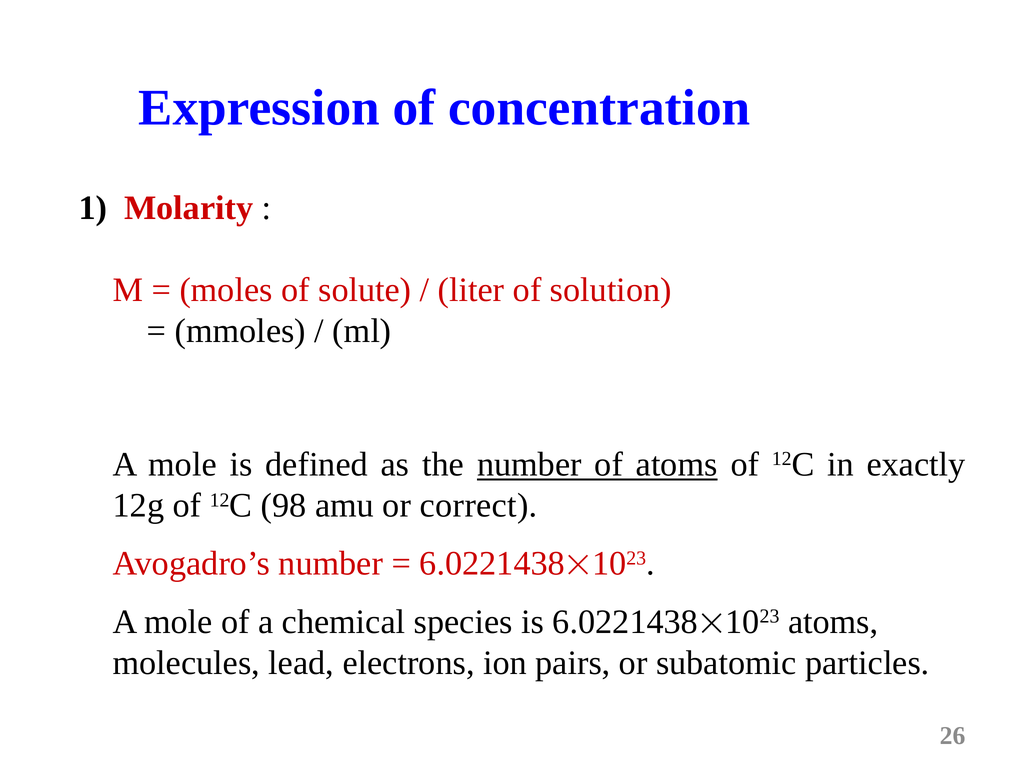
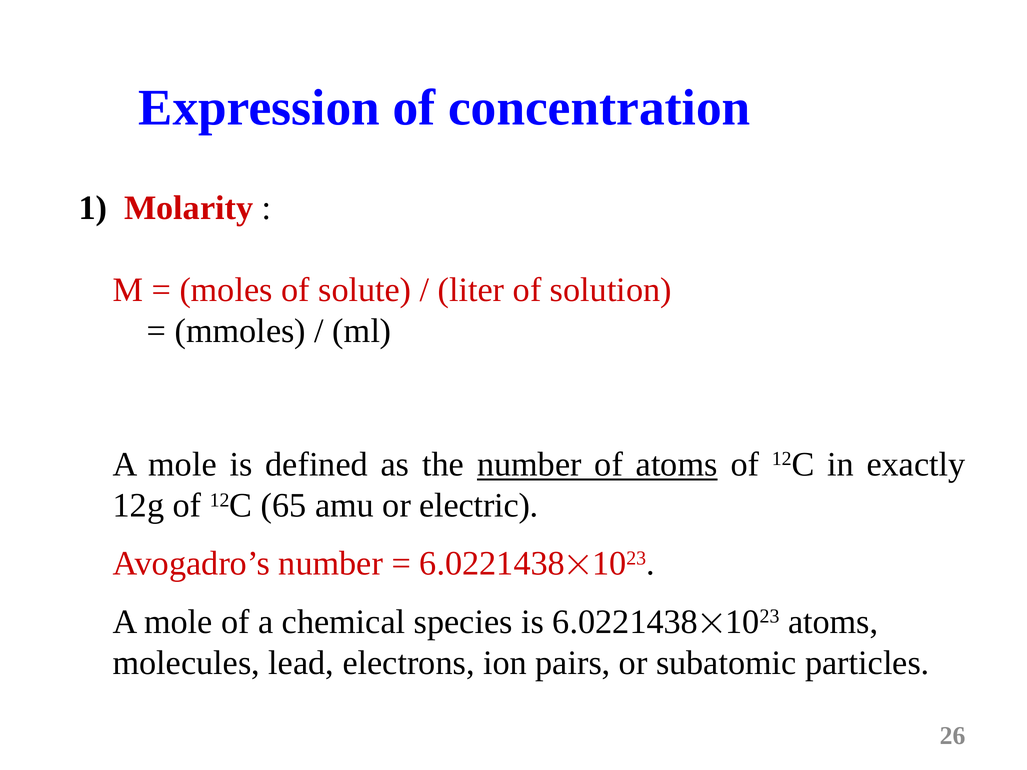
98: 98 -> 65
correct: correct -> electric
